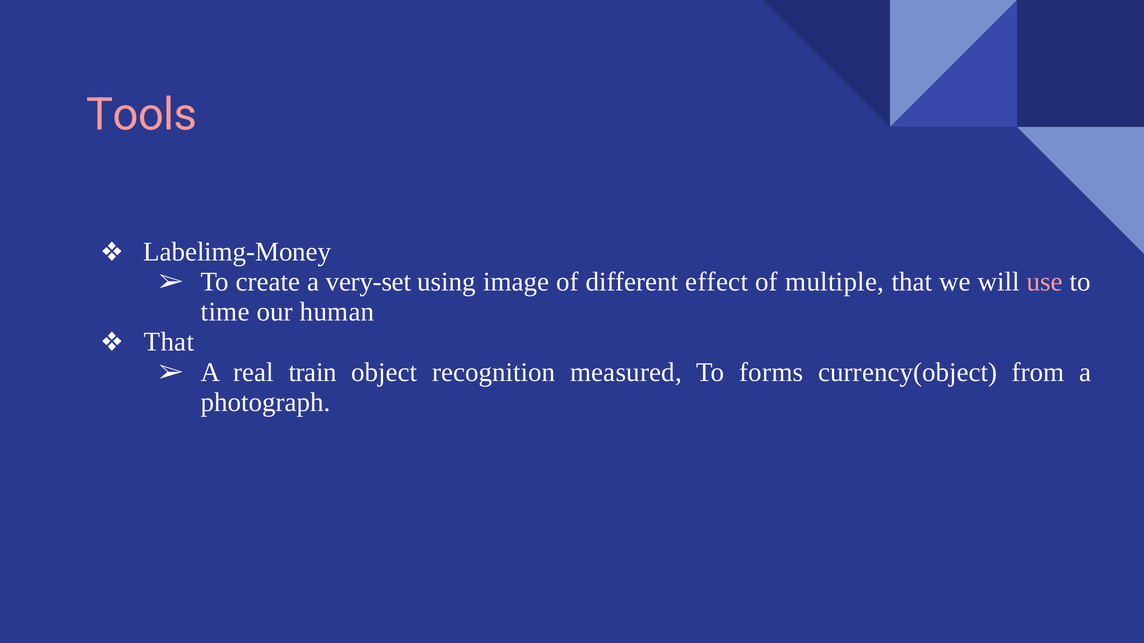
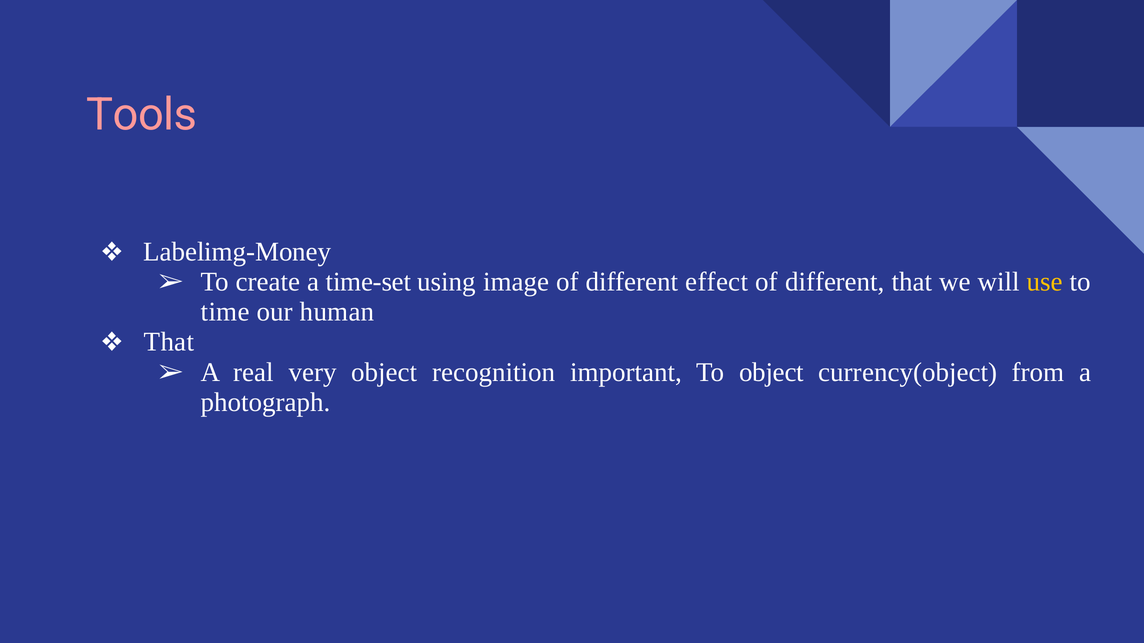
very-set: very-set -> time-set
multiple at (835, 282): multiple -> different
use colour: pink -> yellow
train: train -> very
measured: measured -> important
To forms: forms -> object
